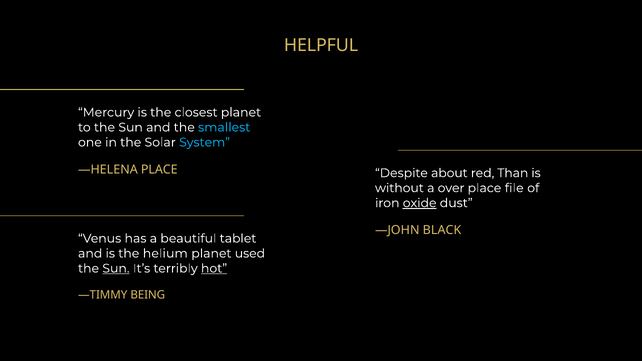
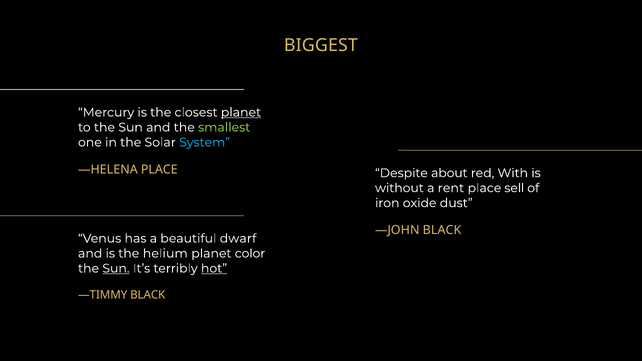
HELPFUL: HELPFUL -> BIGGEST
planet at (241, 112) underline: none -> present
smallest colour: light blue -> light green
Than: Than -> With
over: over -> rent
file: file -> sell
oxide underline: present -> none
tablet: tablet -> dwarf
used: used -> color
—TIMMY BEING: BEING -> BLACK
